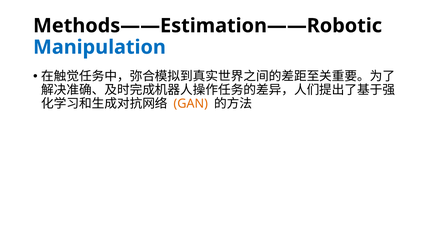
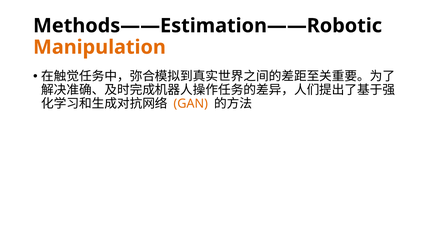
Manipulation colour: blue -> orange
